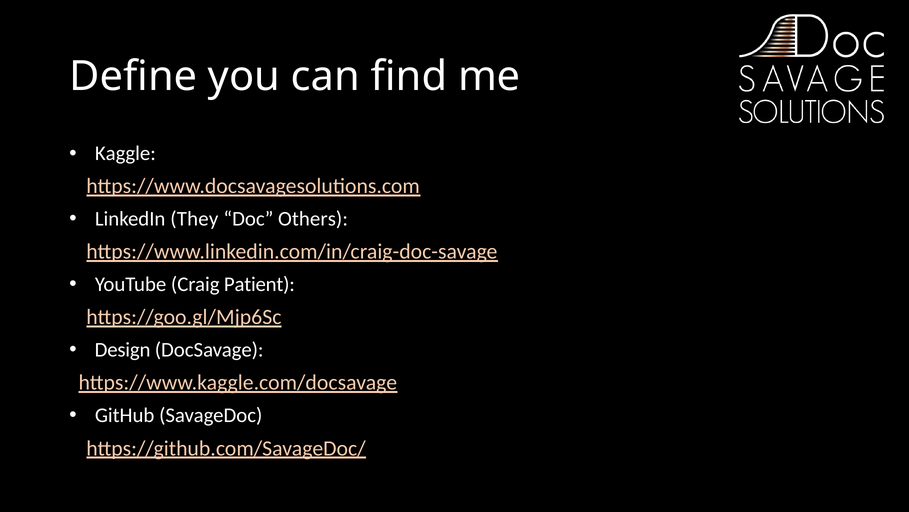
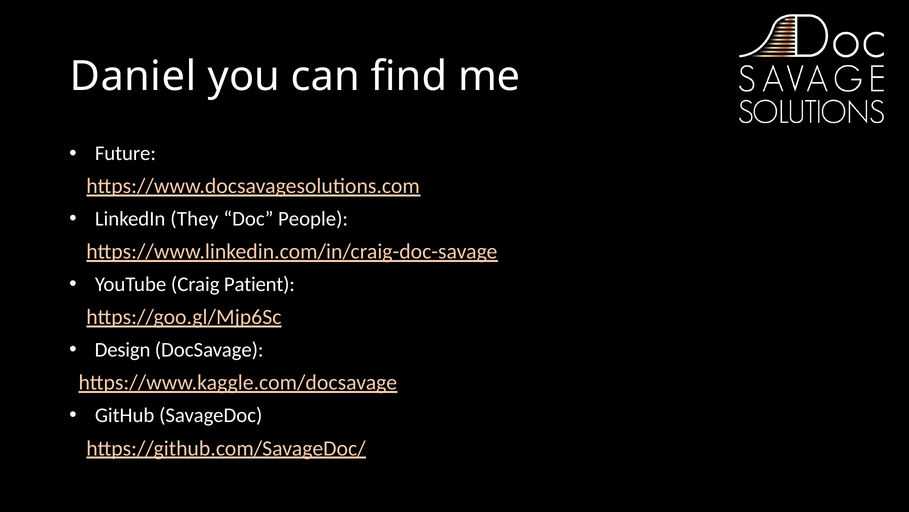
Define: Define -> Daniel
Kaggle: Kaggle -> Future
Others: Others -> People
